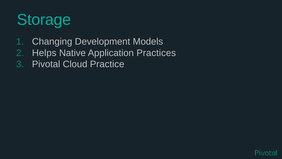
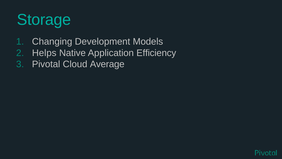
Practices: Practices -> Efficiency
Practice: Practice -> Average
